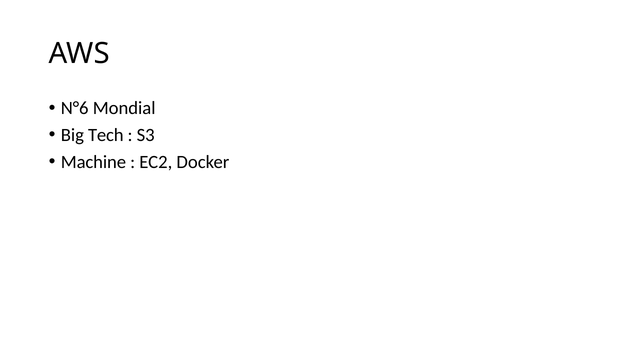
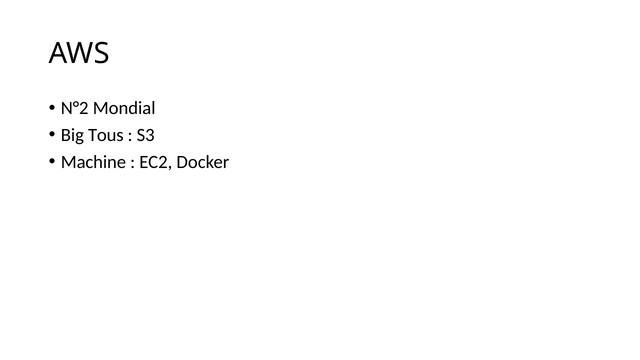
N°6: N°6 -> N°2
Tech: Tech -> Tous
